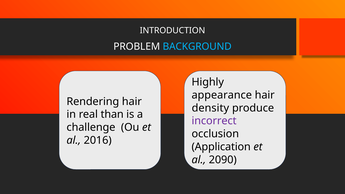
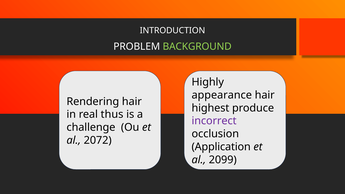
BACKGROUND colour: light blue -> light green
density: density -> highest
than: than -> thus
2016: 2016 -> 2072
2090: 2090 -> 2099
